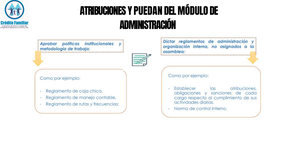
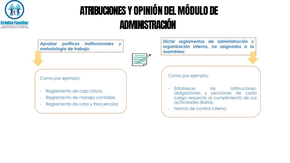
PUEDAN: PUEDAN -> OPINIÓN
